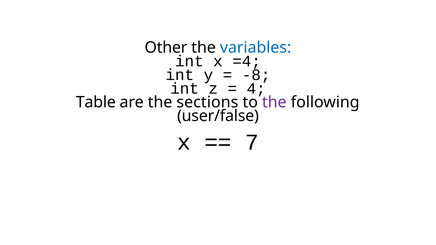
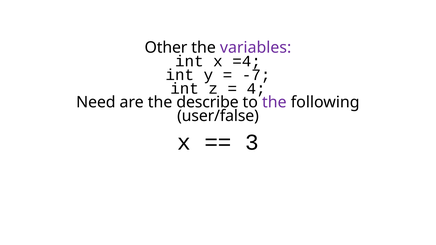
variables colour: blue -> purple
-8: -8 -> -7
Table: Table -> Need
sections: sections -> describe
7: 7 -> 3
